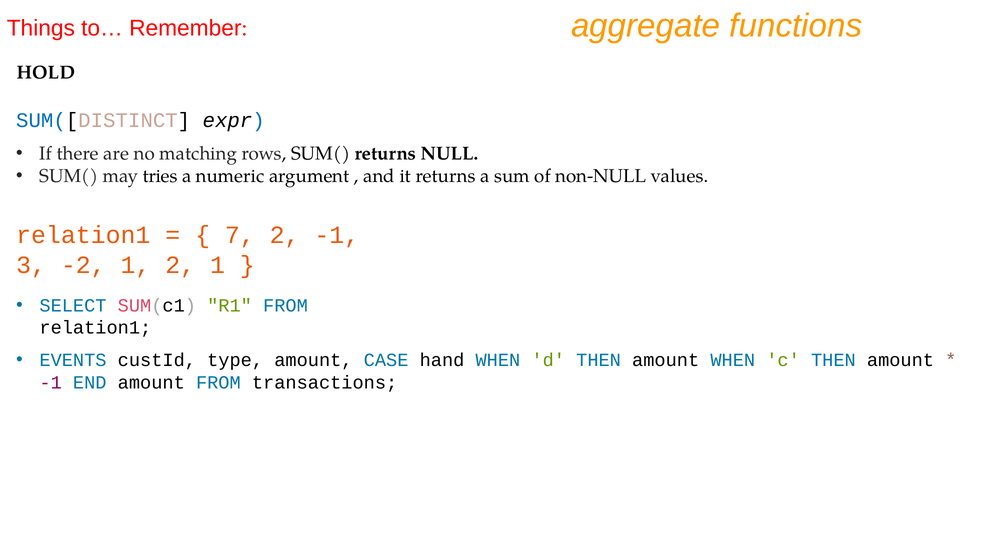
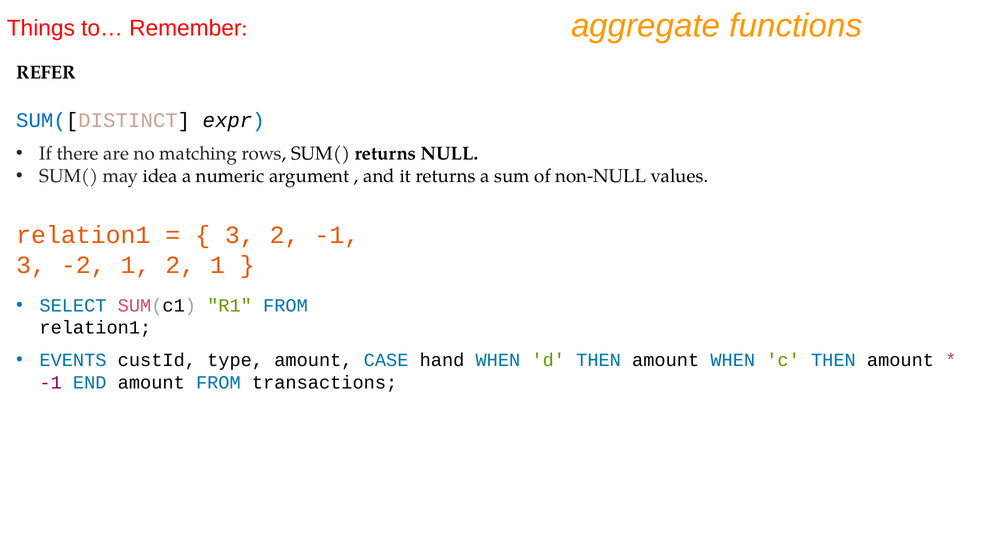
HOLD: HOLD -> REFER
tries: tries -> idea
7 at (240, 235): 7 -> 3
